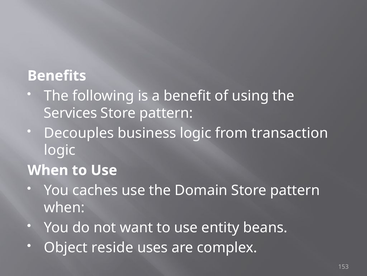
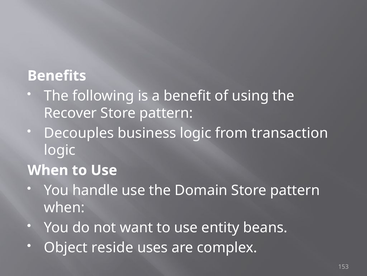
Services: Services -> Recover
caches: caches -> handle
